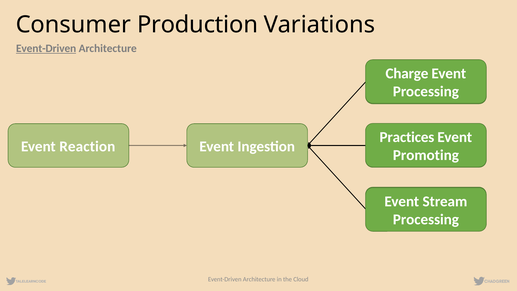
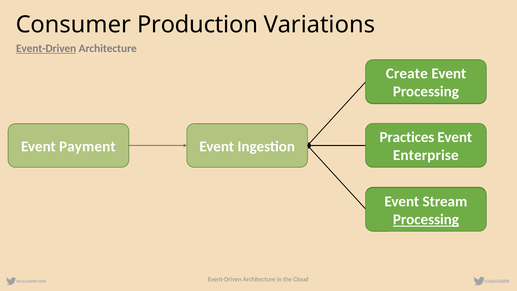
Charge: Charge -> Create
Reaction: Reaction -> Payment
Promoting: Promoting -> Enterprise
Processing at (426, 219) underline: none -> present
